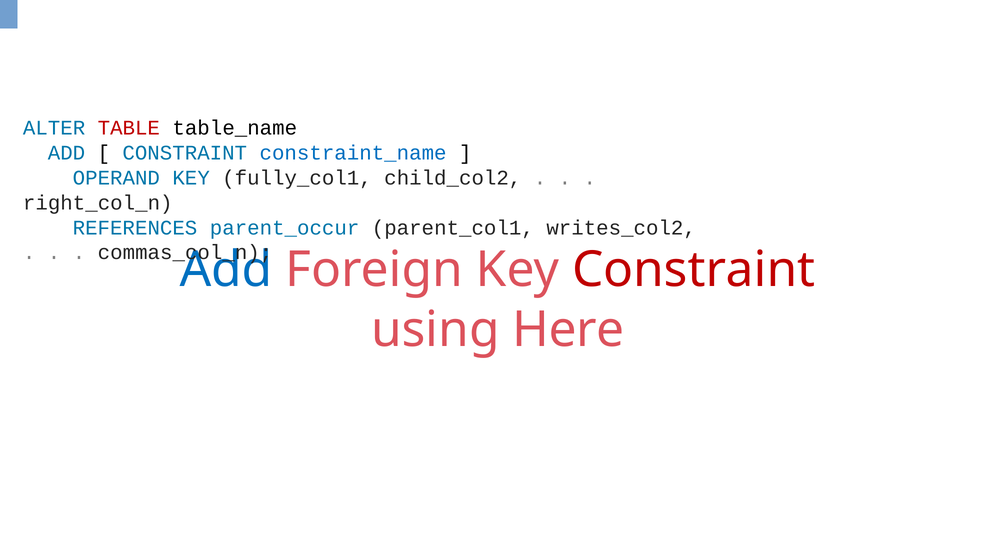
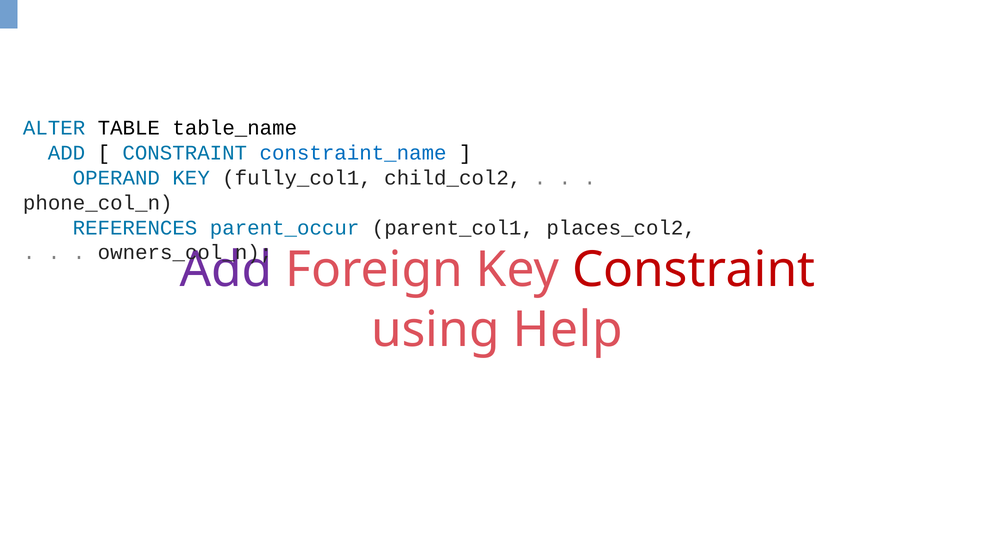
TABLE colour: red -> black
right_col_n: right_col_n -> phone_col_n
writes_col2: writes_col2 -> places_col2
commas_col_n: commas_col_n -> owners_col_n
Add at (226, 270) colour: blue -> purple
Here: Here -> Help
